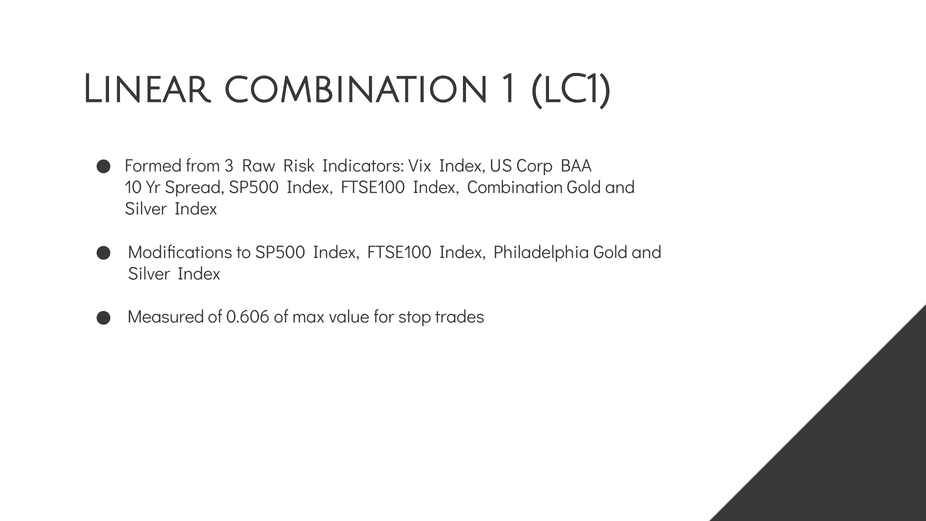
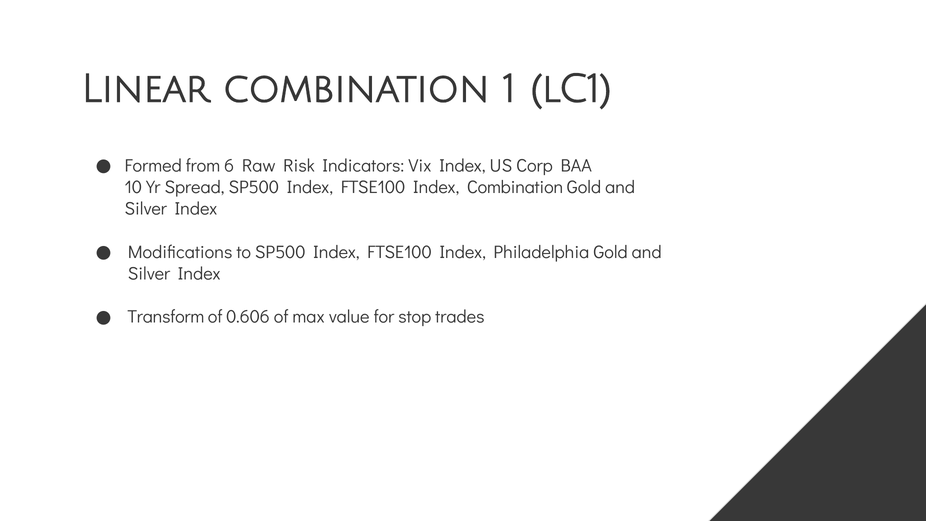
3: 3 -> 6
Measured: Measured -> Transform
